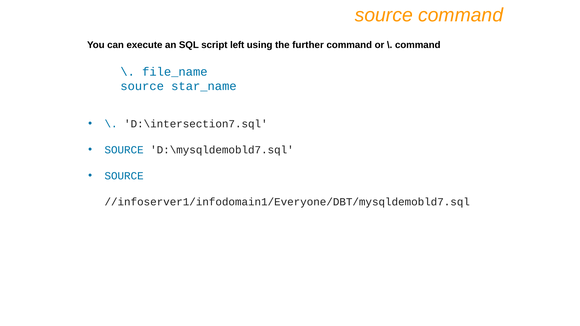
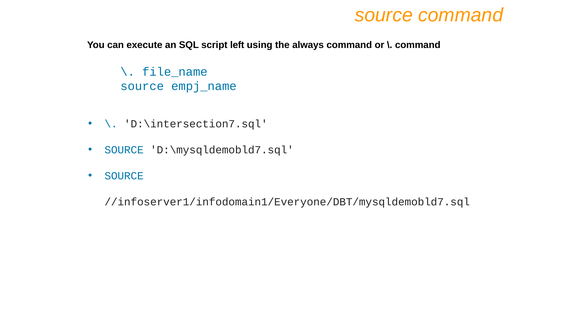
further: further -> always
star_name: star_name -> empj_name
